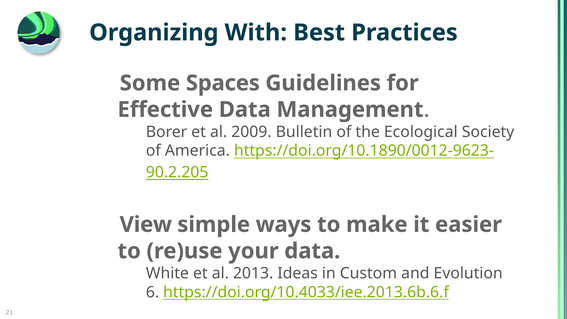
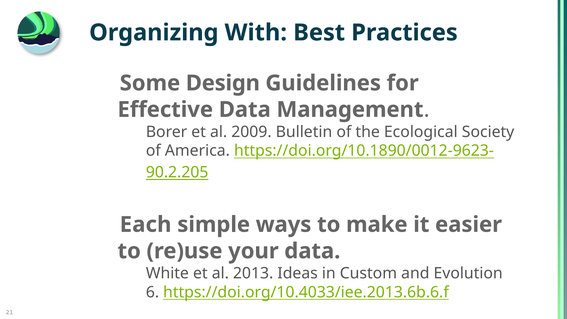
Spaces: Spaces -> Design
View: View -> Each
